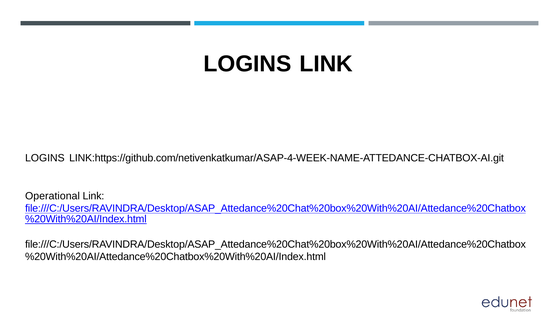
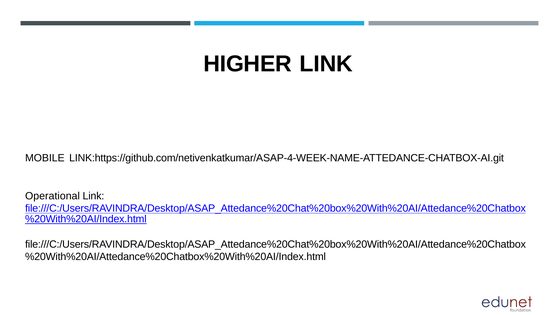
LOGINS at (247, 64): LOGINS -> HIGHER
LOGINS at (45, 158): LOGINS -> MOBILE
